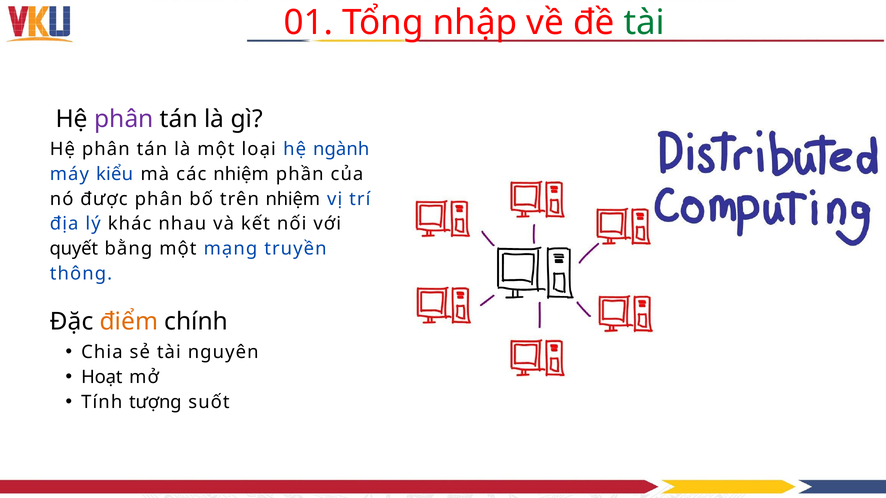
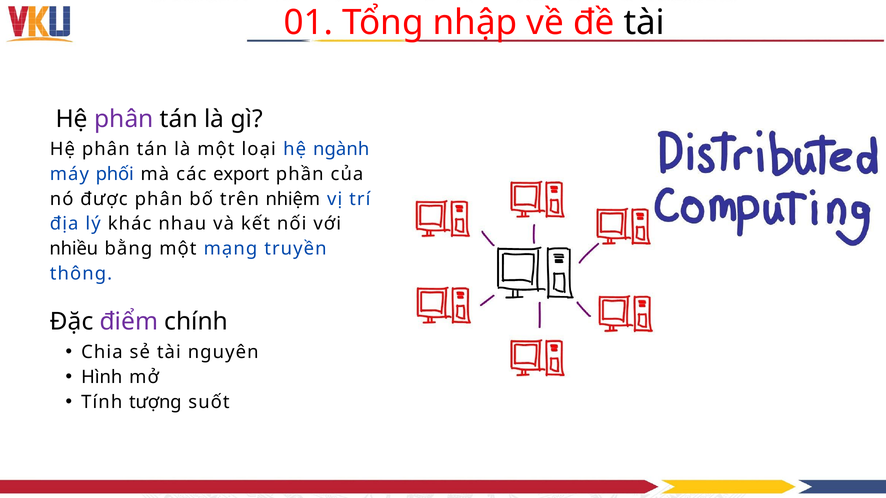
tài at (644, 23) colour: green -> black
kiểu: kiểu -> phối
các nhiệm: nhiệm -> export
quyết: quyết -> nhiều
điểm colour: orange -> purple
Hoạt: Hoạt -> Hình
